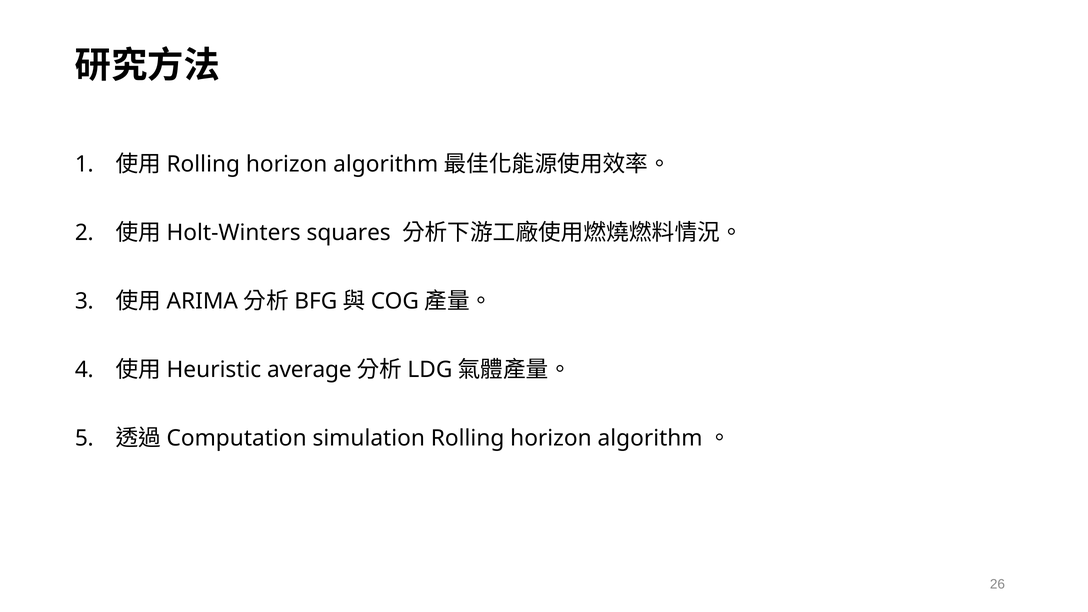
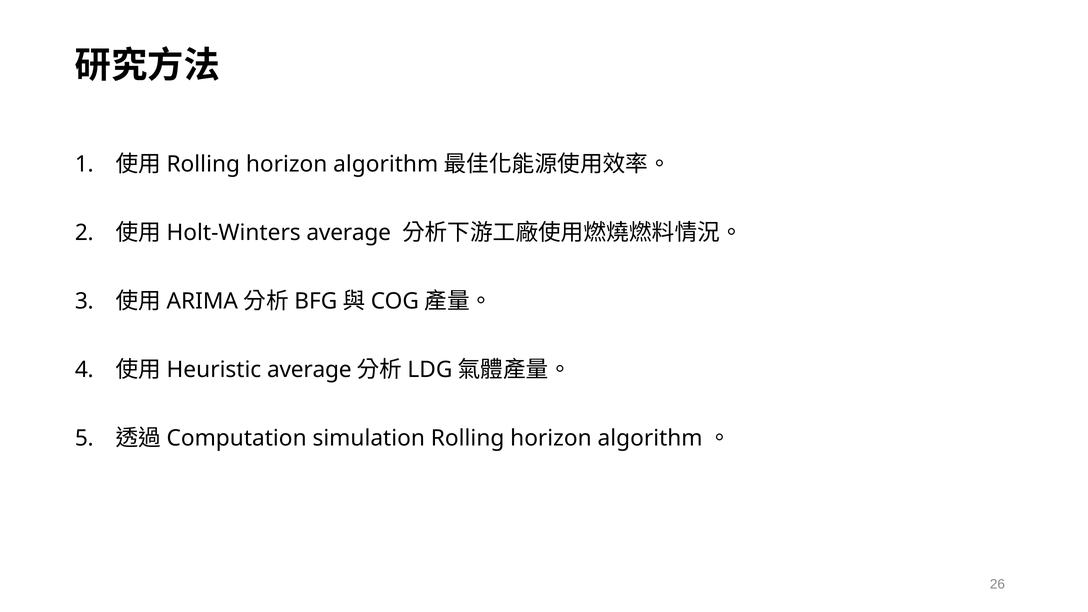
squares at (349, 233): squares -> average
